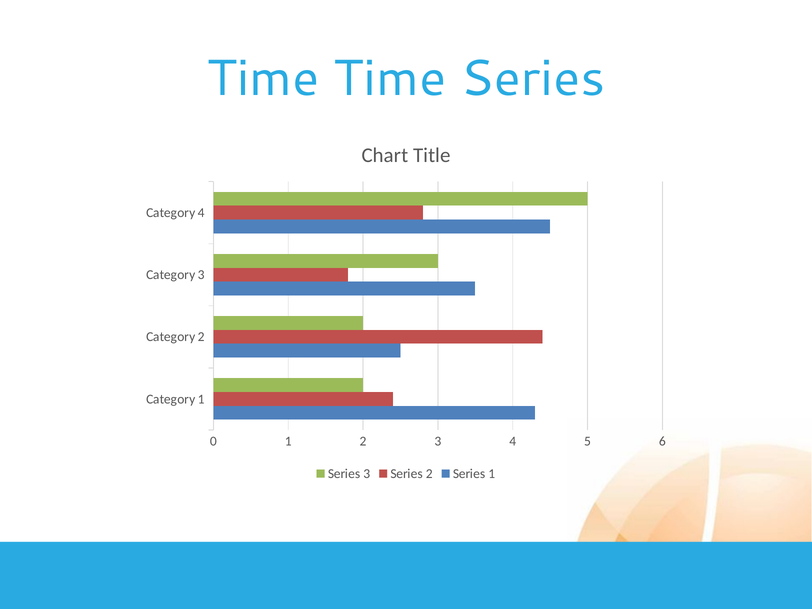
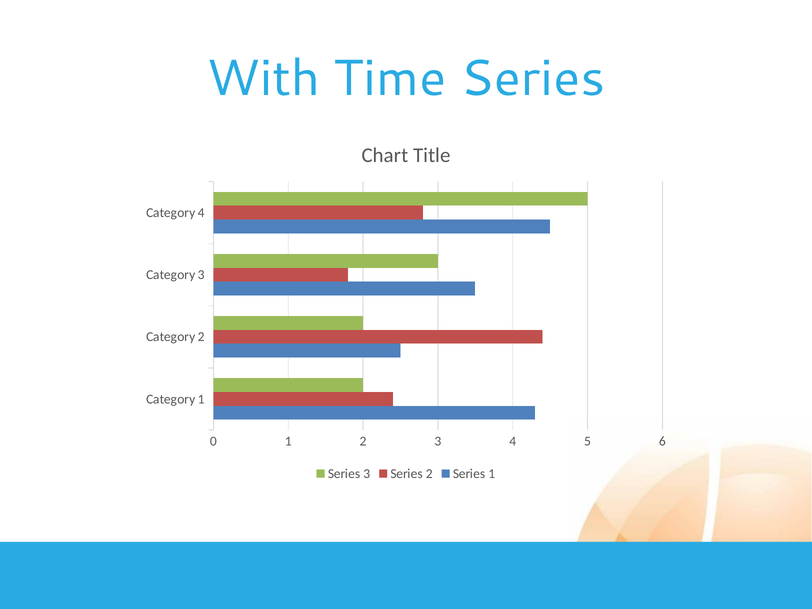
Time at (263, 79): Time -> With
